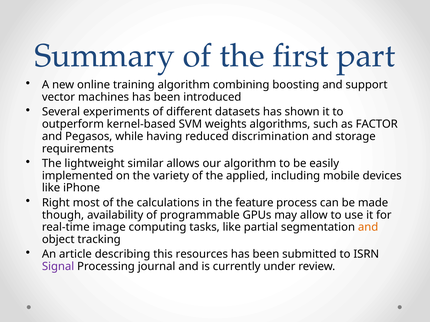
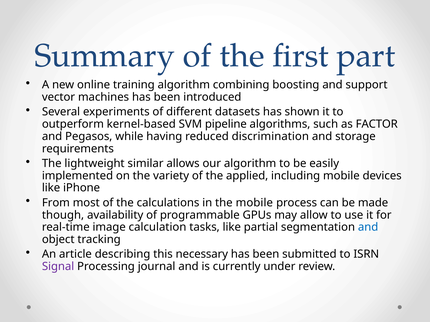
weights: weights -> pipeline
Right: Right -> From
the feature: feature -> mobile
computing: computing -> calculation
and at (368, 228) colour: orange -> blue
resources: resources -> necessary
